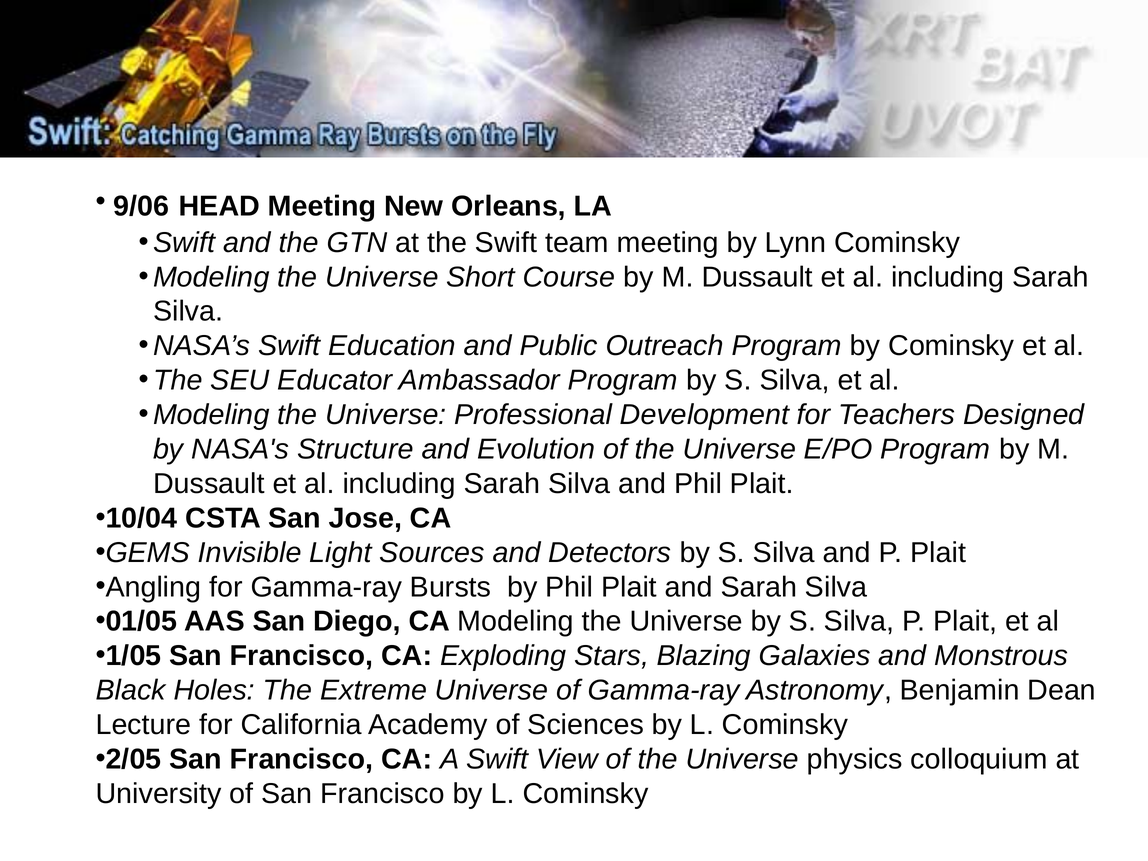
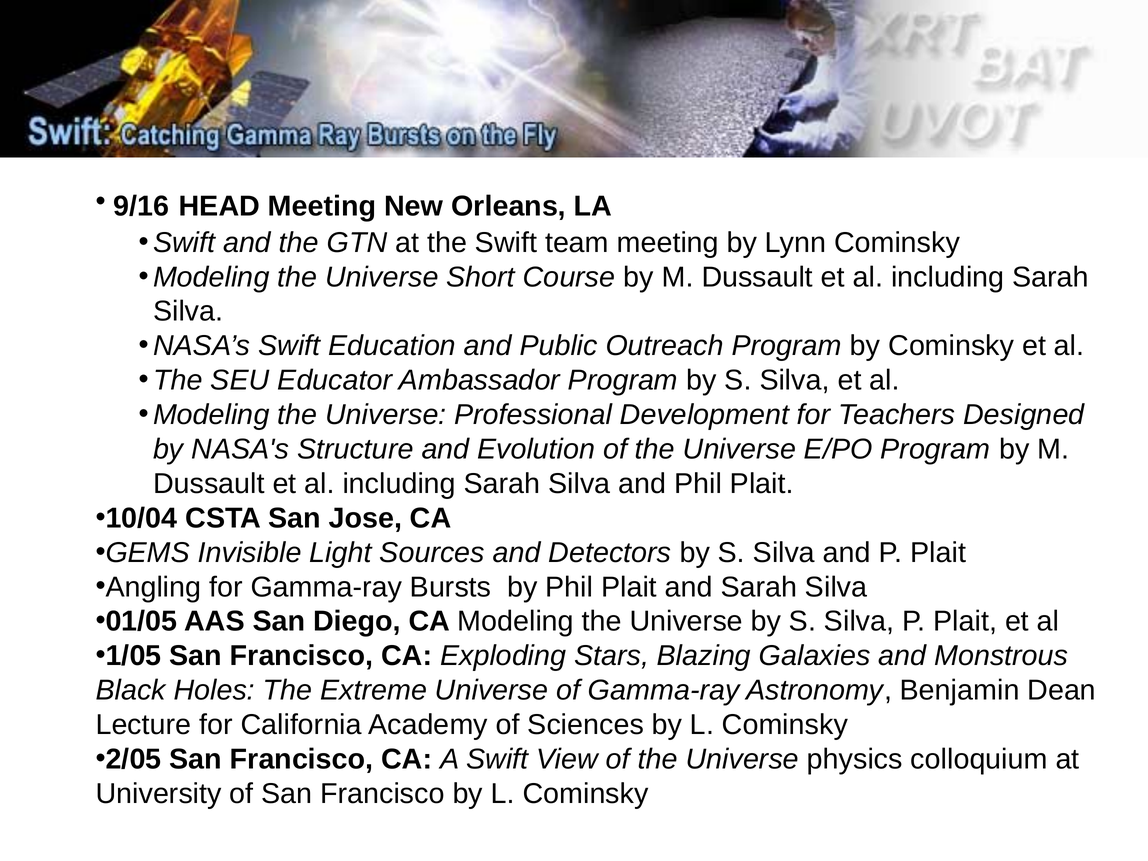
9/06: 9/06 -> 9/16
